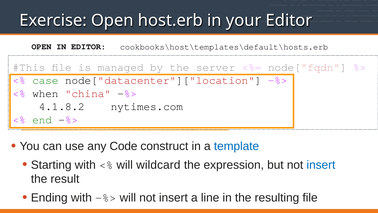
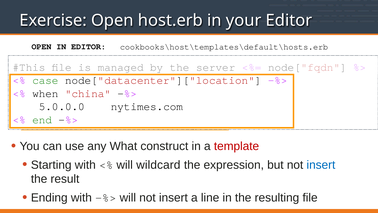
4.1.8.2: 4.1.8.2 -> 5.0.0.0
Code: Code -> What
template colour: blue -> red
